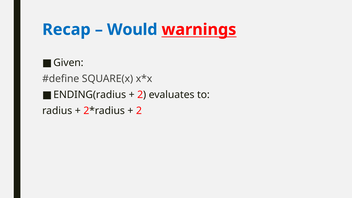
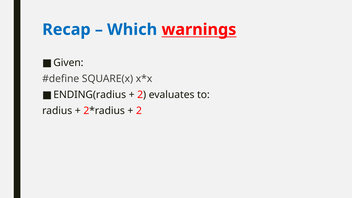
Would: Would -> Which
